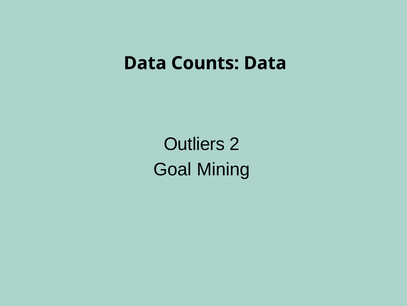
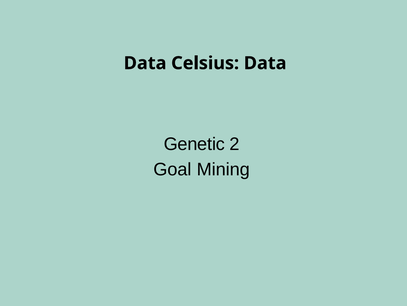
Counts: Counts -> Celsius
Outliers: Outliers -> Genetic
